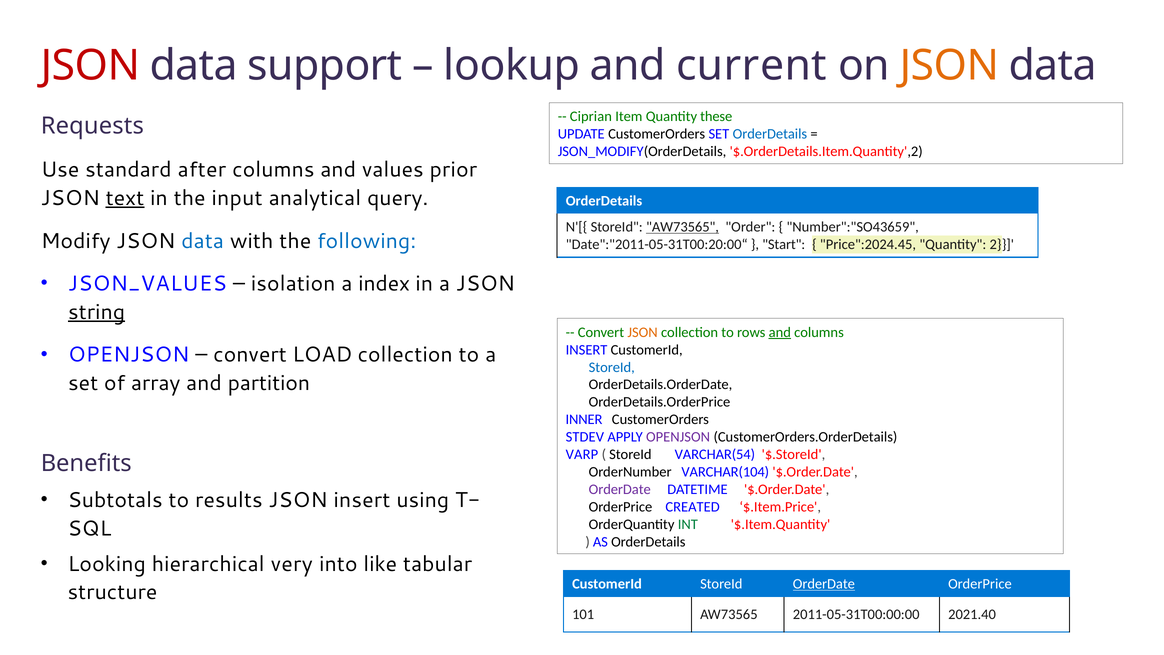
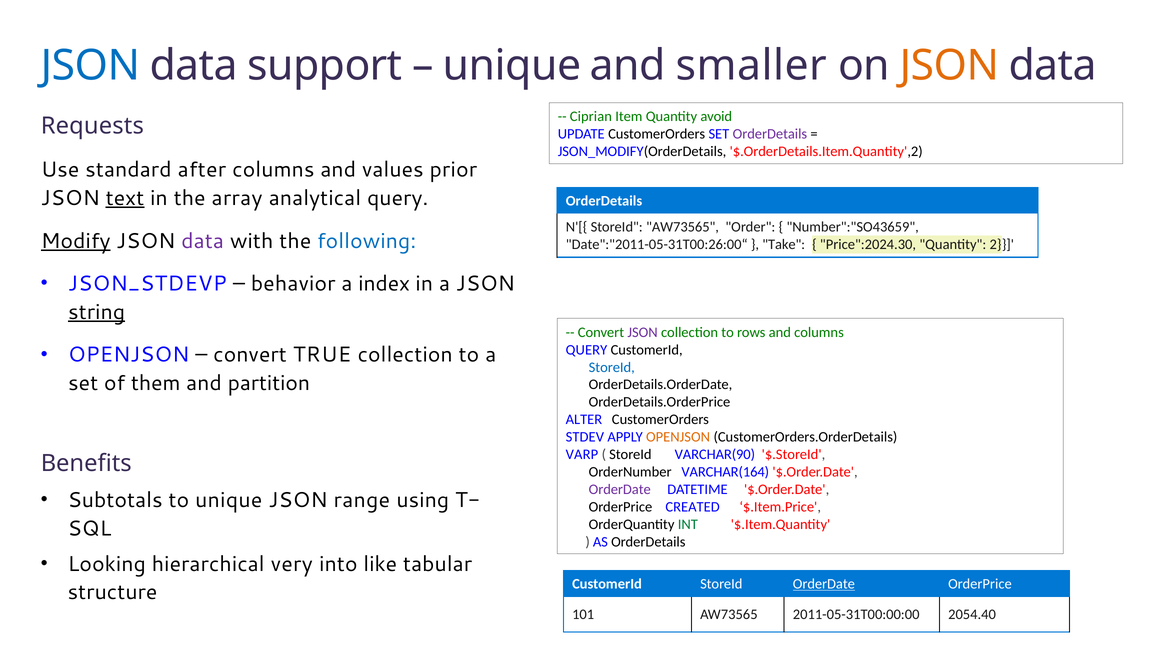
JSON at (91, 66) colour: red -> blue
lookup at (512, 66): lookup -> unique
current: current -> smaller
these: these -> avoid
OrderDetails at (770, 134) colour: blue -> purple
input: input -> array
AW73565 at (683, 227) underline: present -> none
Modify underline: none -> present
data at (203, 241) colour: blue -> purple
Date":"2011-05-31T00:20:00“: Date":"2011-05-31T00:20:00“ -> Date":"2011-05-31T00:26:00“
Start: Start -> Take
Price":2024.45: Price":2024.45 -> Price":2024.30
JSON_VALUES: JSON_VALUES -> JSON_STDEVP
isolation: isolation -> behavior
JSON at (643, 332) colour: orange -> purple
and at (780, 332) underline: present -> none
INSERT at (587, 350): INSERT -> QUERY
LOAD: LOAD -> TRUE
array: array -> them
INNER: INNER -> ALTER
OPENJSON at (678, 437) colour: purple -> orange
VARCHAR(54: VARCHAR(54 -> VARCHAR(90
VARCHAR(104: VARCHAR(104 -> VARCHAR(164
to results: results -> unique
JSON insert: insert -> range
2021.40: 2021.40 -> 2054.40
